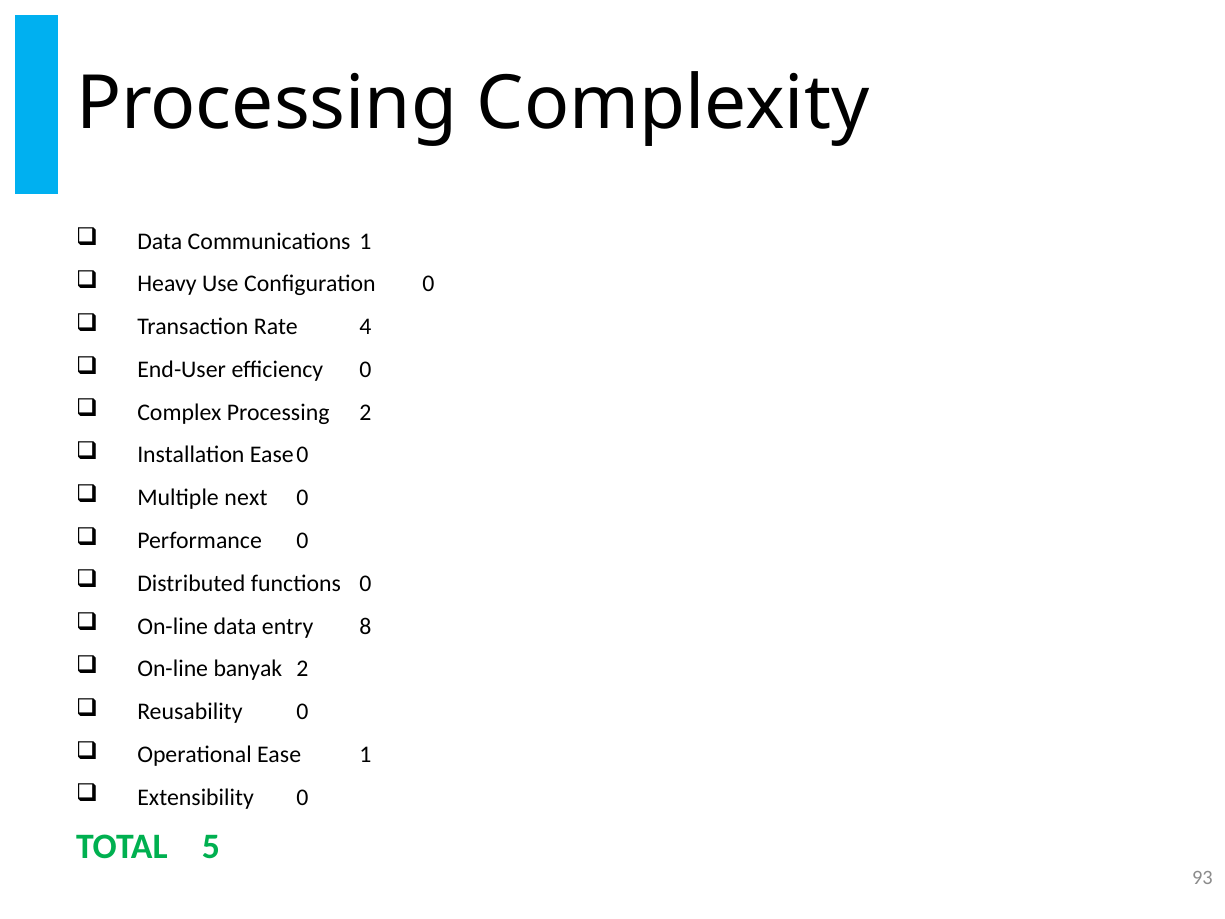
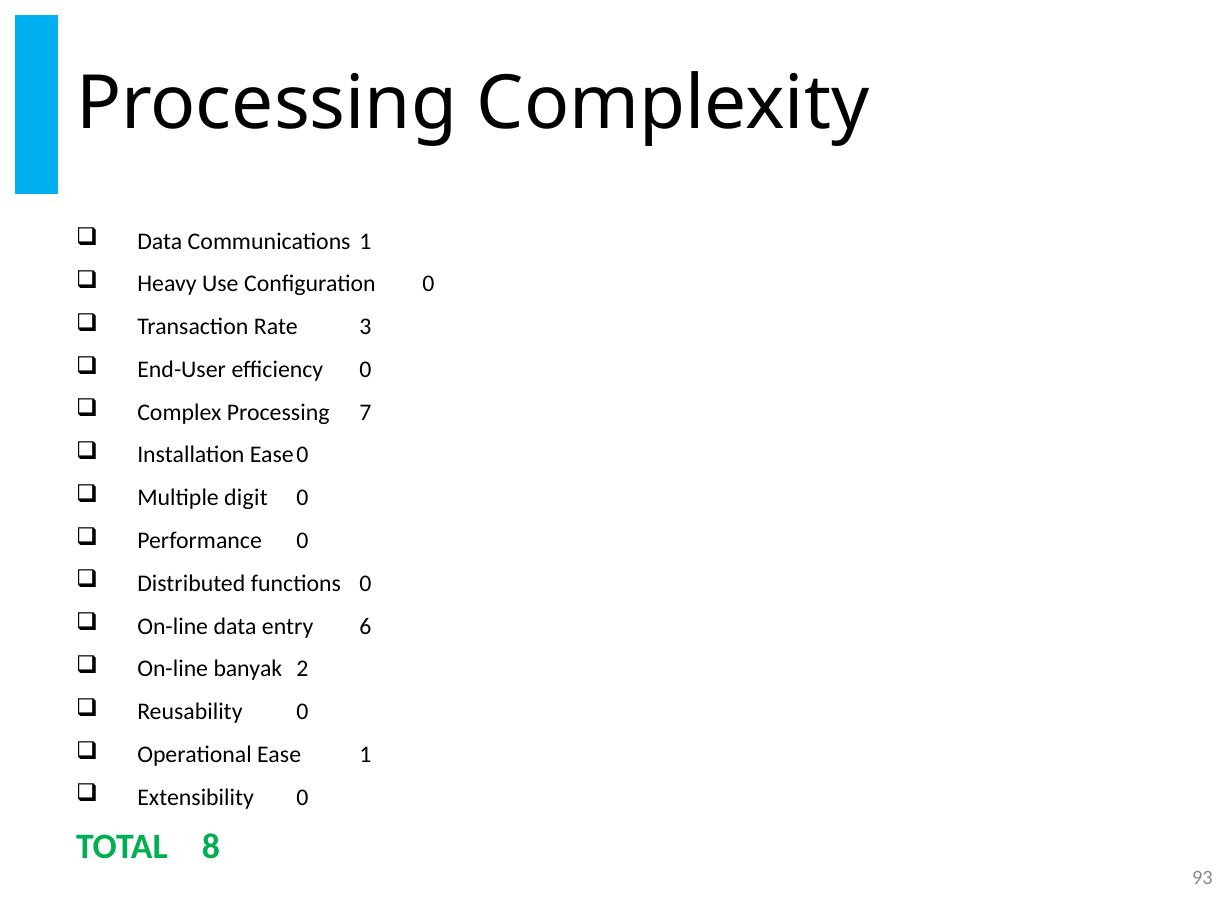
4: 4 -> 3
Processing 2: 2 -> 7
next: next -> digit
8: 8 -> 6
5: 5 -> 8
